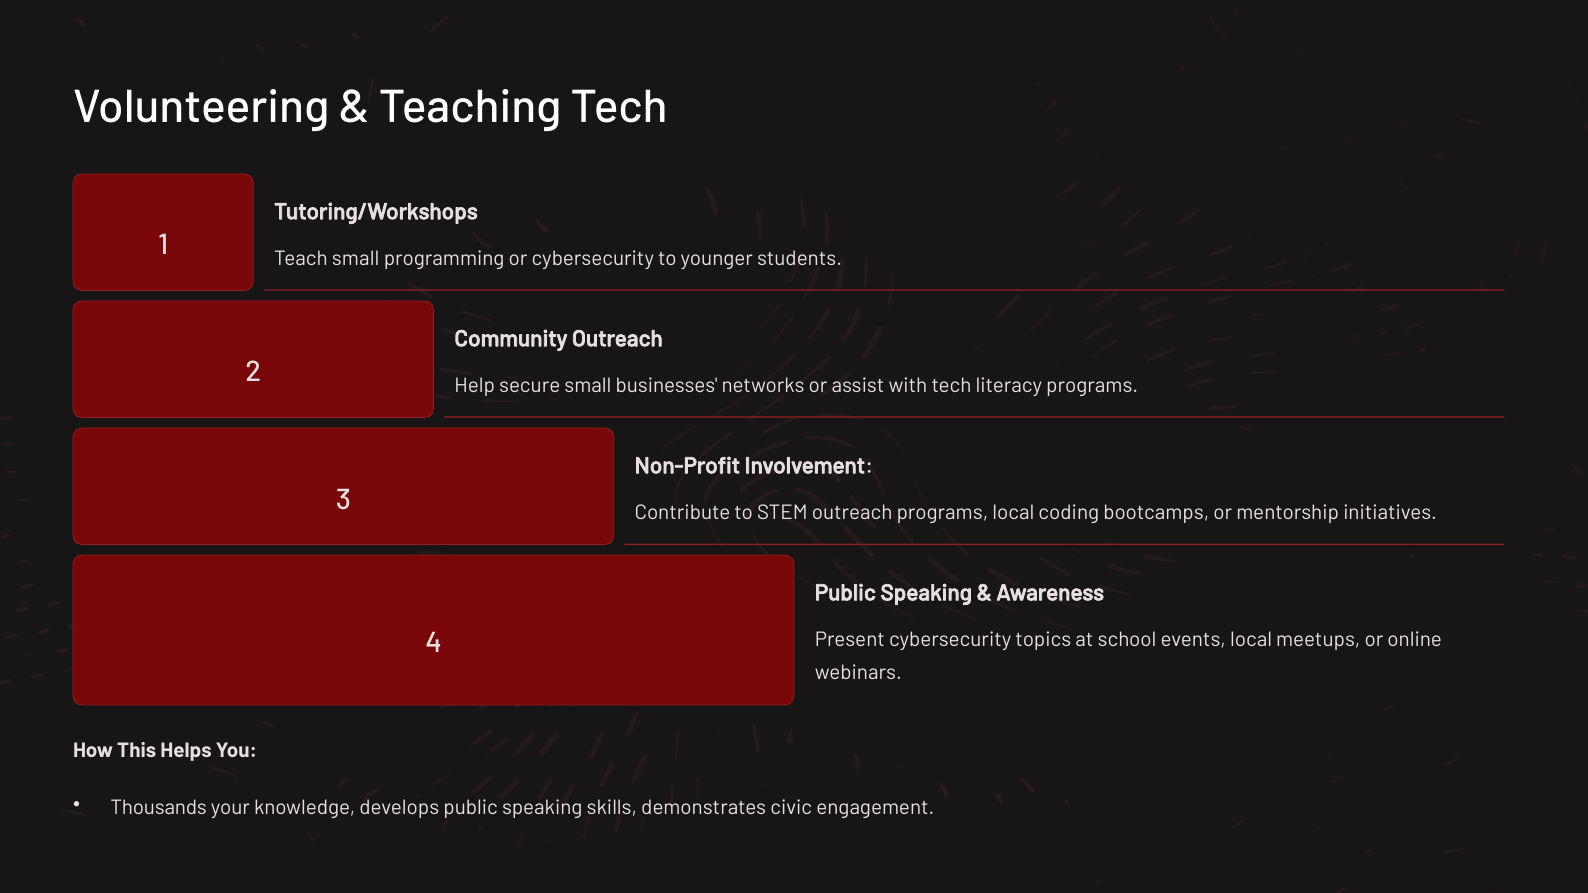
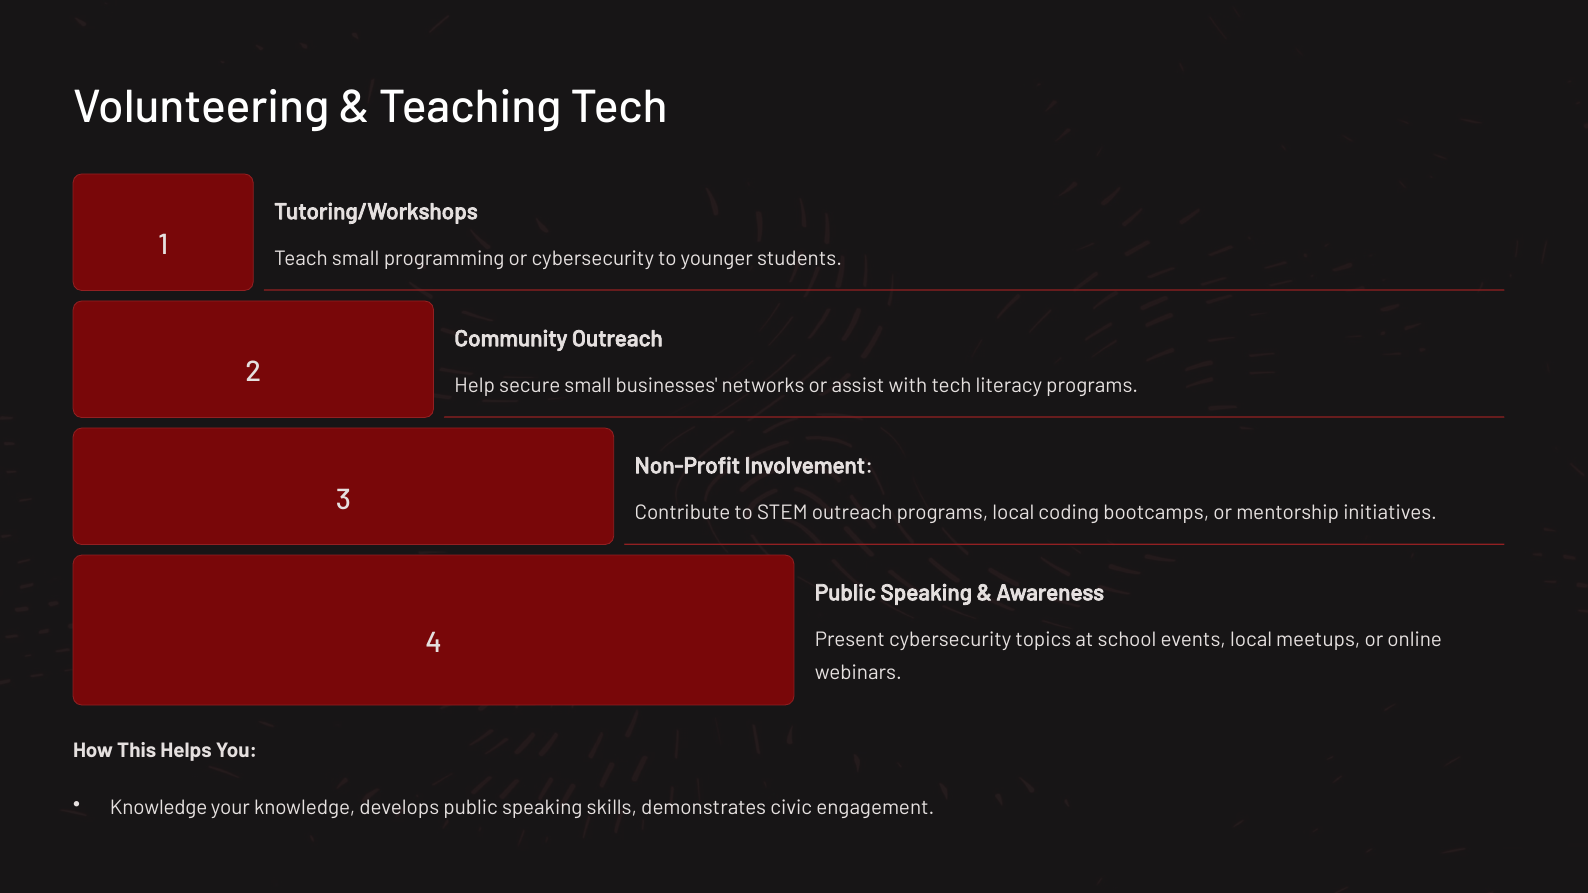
Thousands at (159, 808): Thousands -> Knowledge
